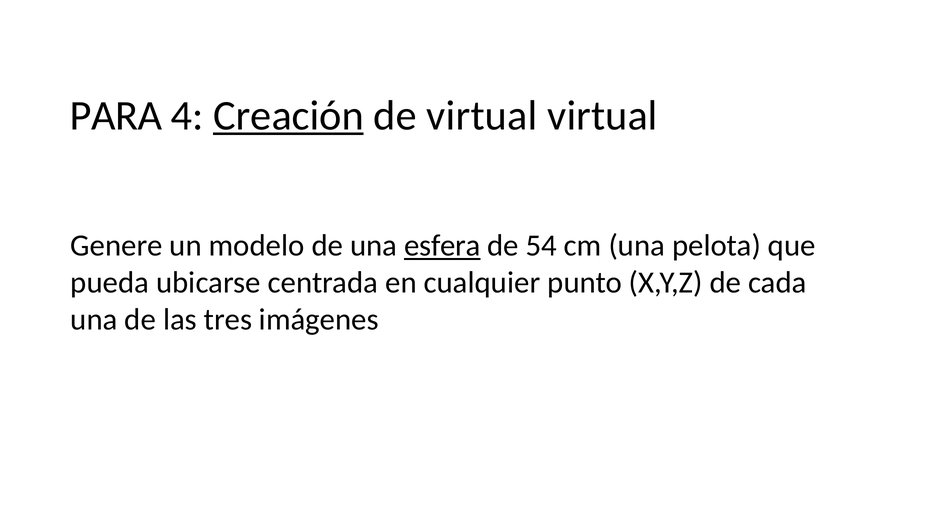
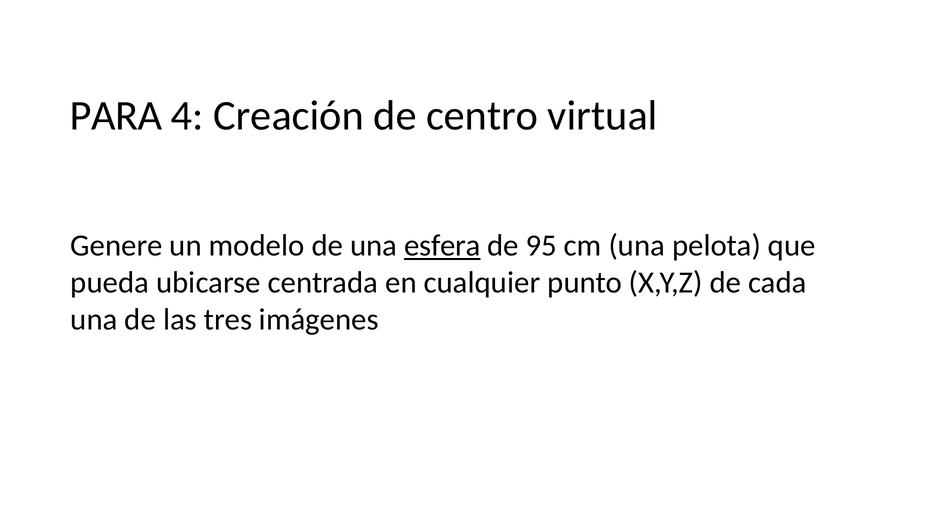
Creación underline: present -> none
de virtual: virtual -> centro
54: 54 -> 95
